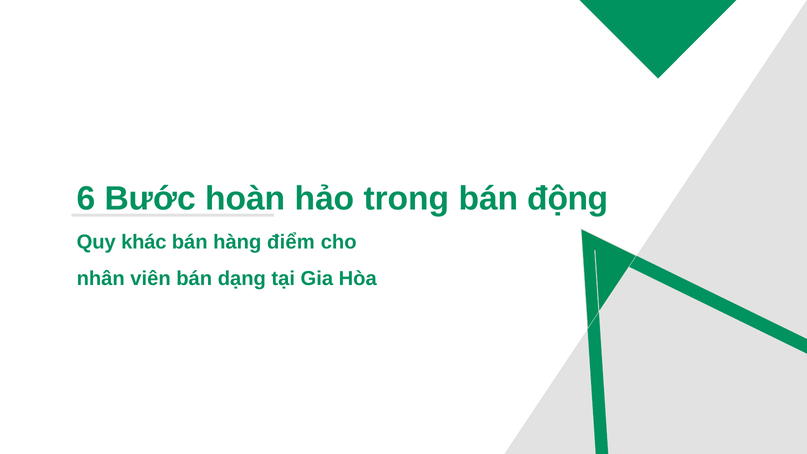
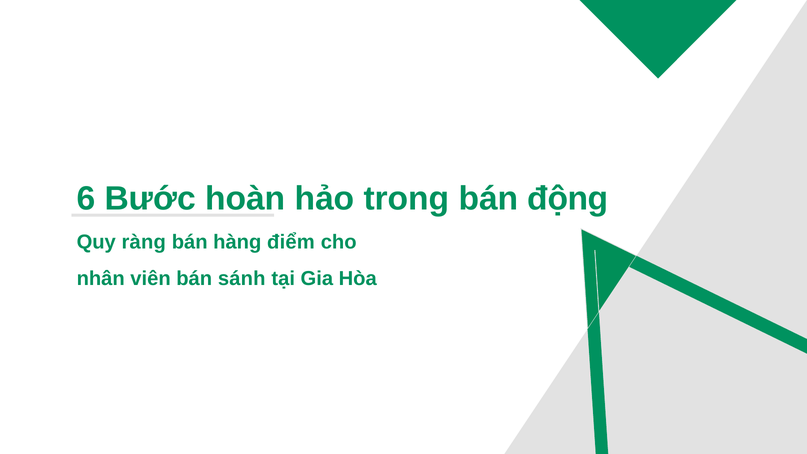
khác: khác -> ràng
dạng: dạng -> sánh
